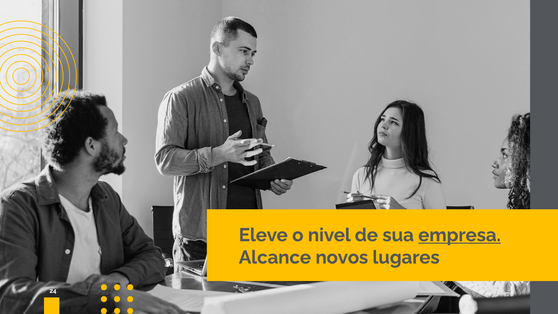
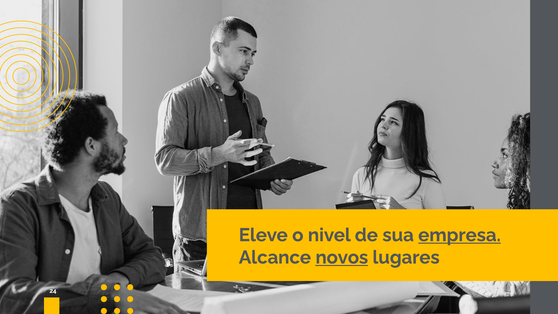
novos underline: none -> present
